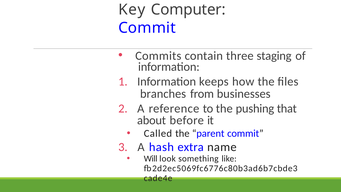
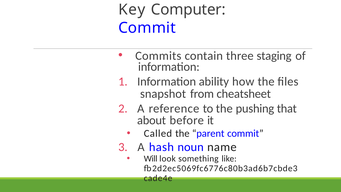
keeps: keeps -> ability
branches: branches -> snapshot
businesses: businesses -> cheatsheet
extra: extra -> noun
